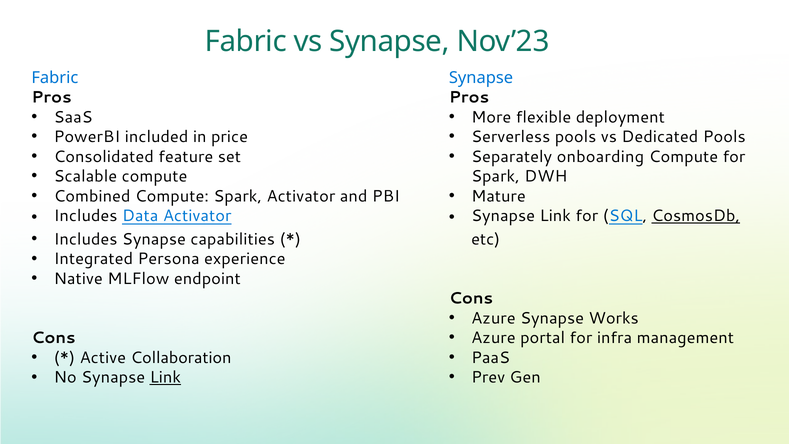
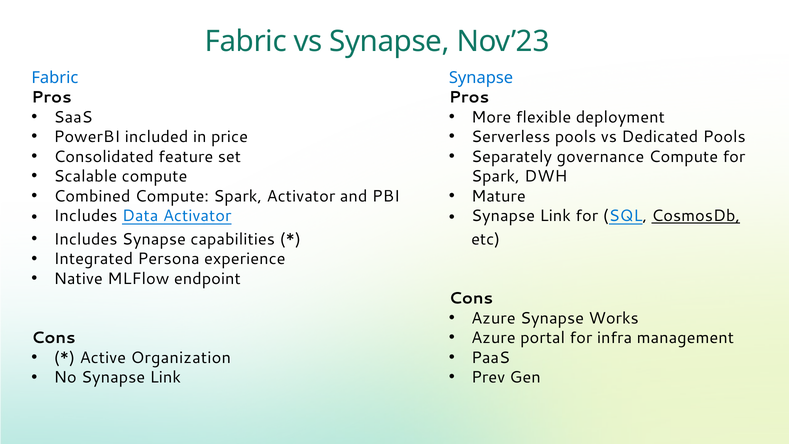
onboarding: onboarding -> governance
Collaboration: Collaboration -> Organization
Link at (165, 377) underline: present -> none
